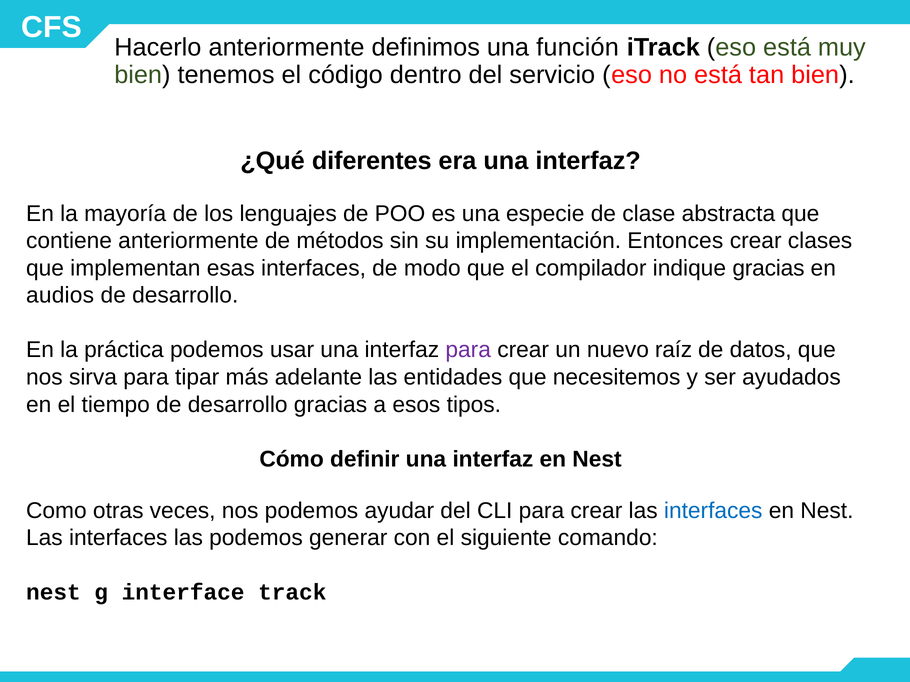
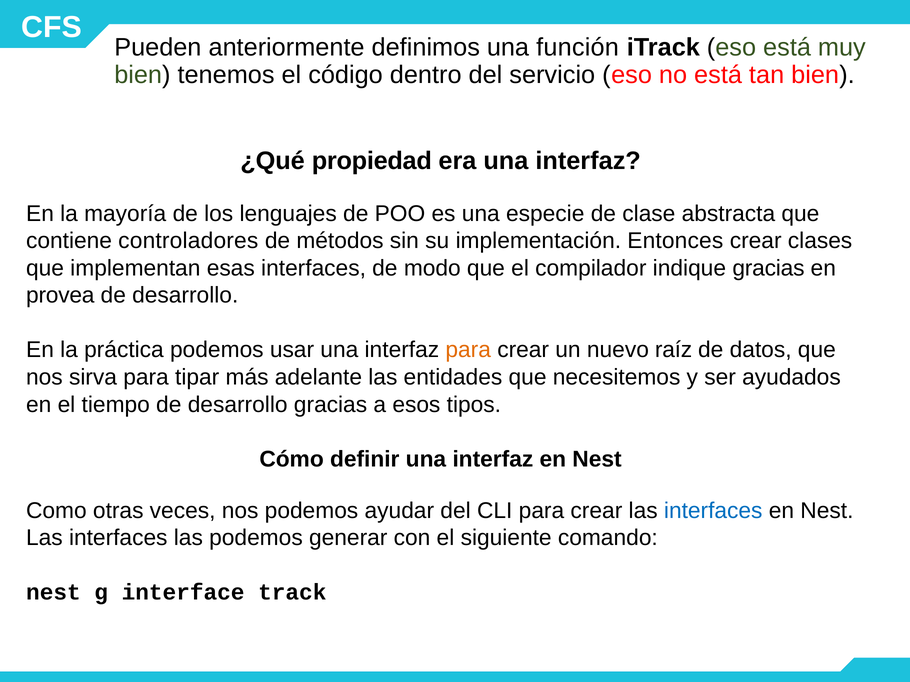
Hacerlo: Hacerlo -> Pueden
diferentes: diferentes -> propiedad
contiene anteriormente: anteriormente -> controladores
audios: audios -> provea
para at (468, 350) colour: purple -> orange
